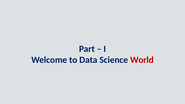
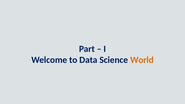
World colour: red -> orange
